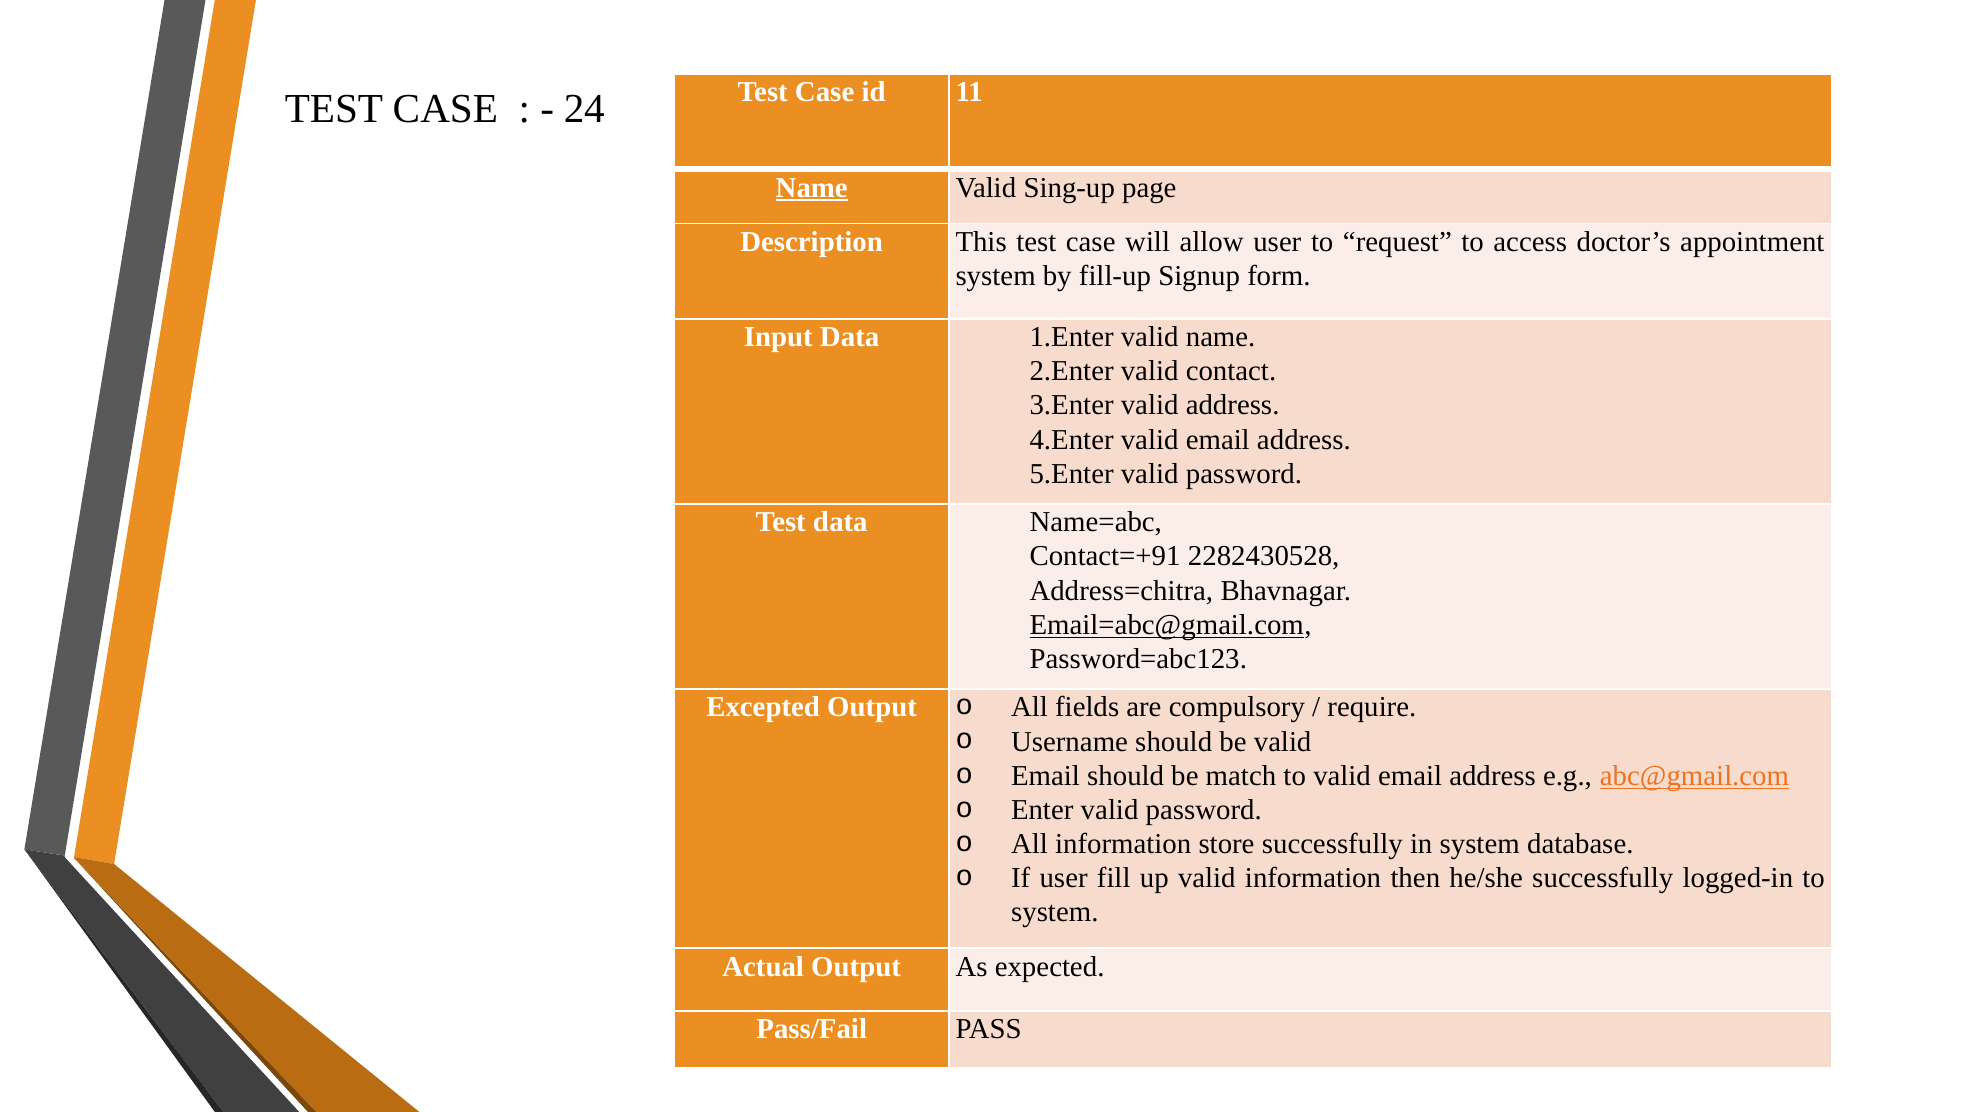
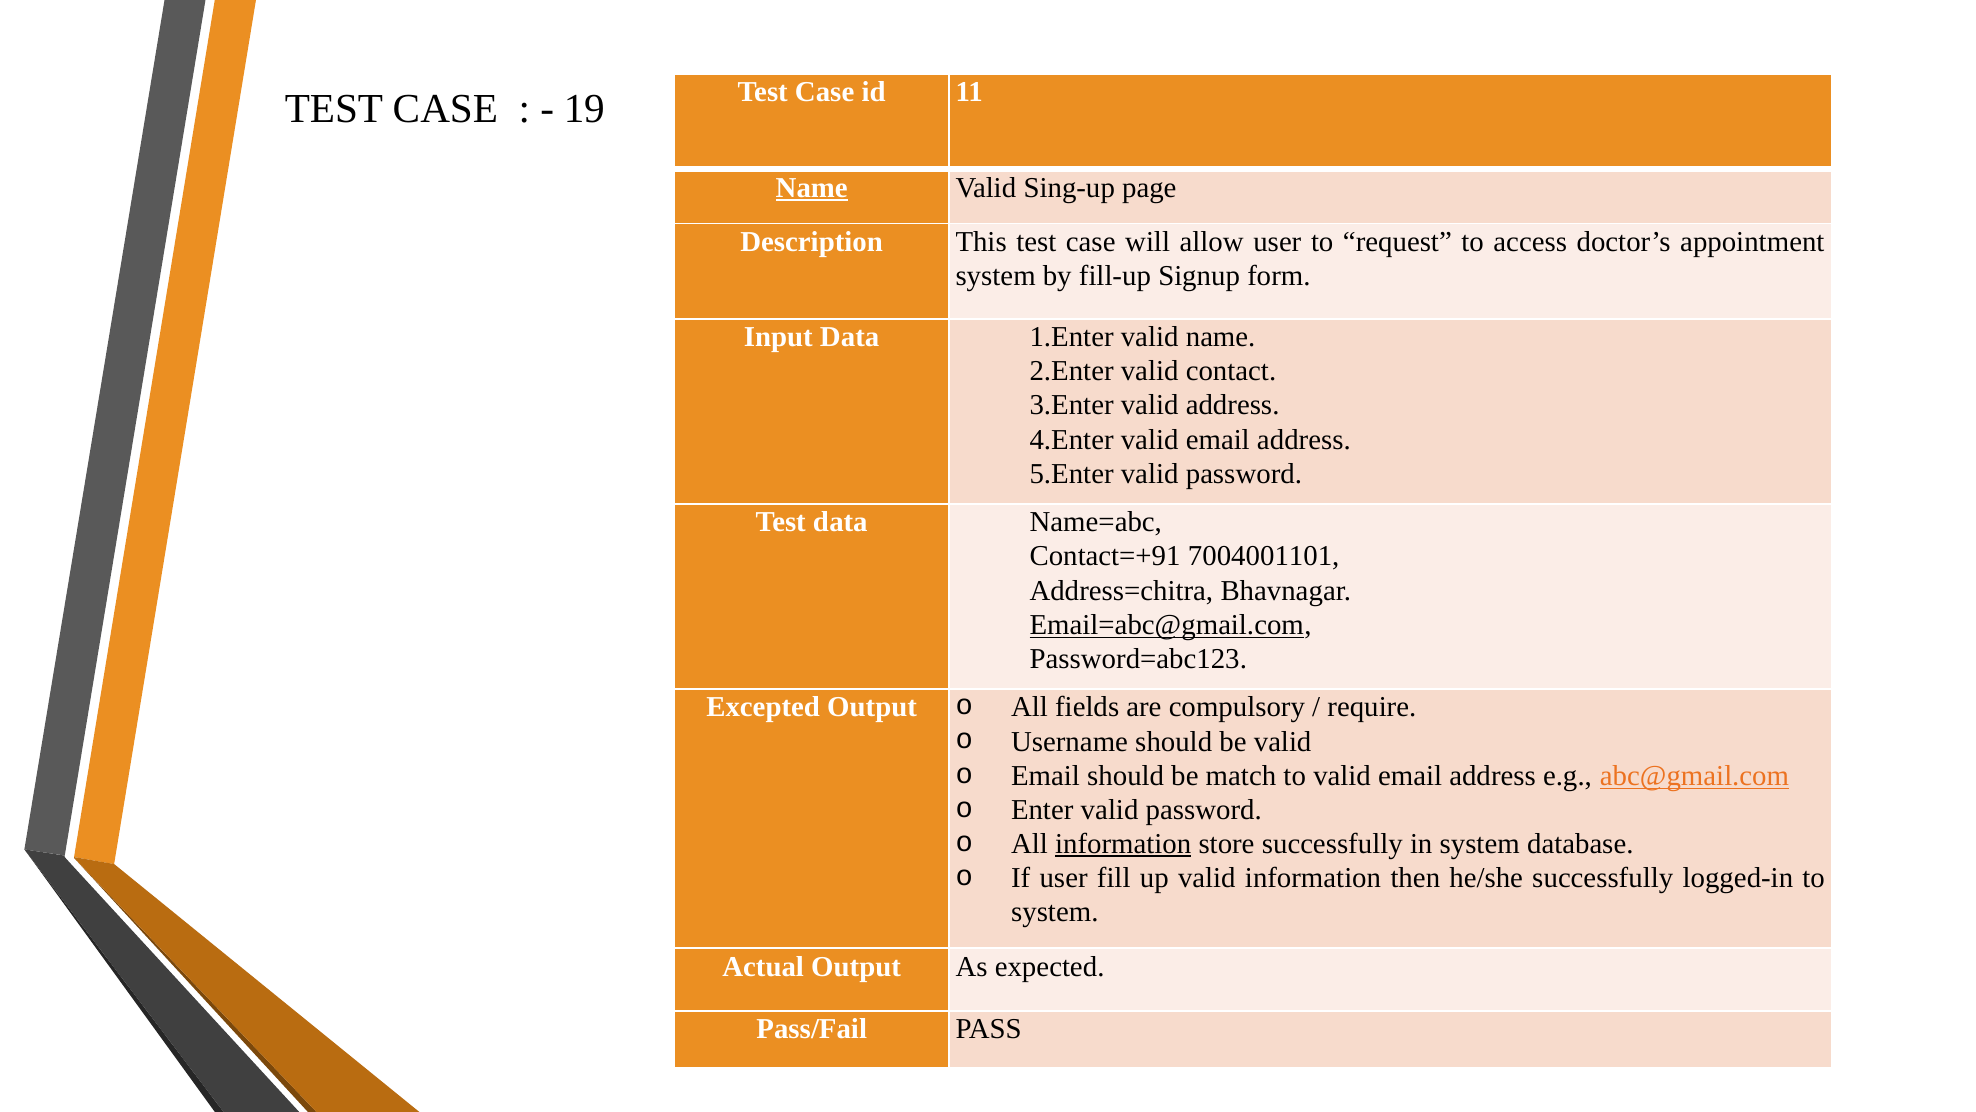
24: 24 -> 19
2282430528: 2282430528 -> 7004001101
information at (1123, 843) underline: none -> present
